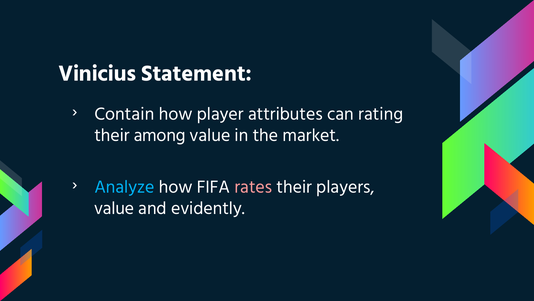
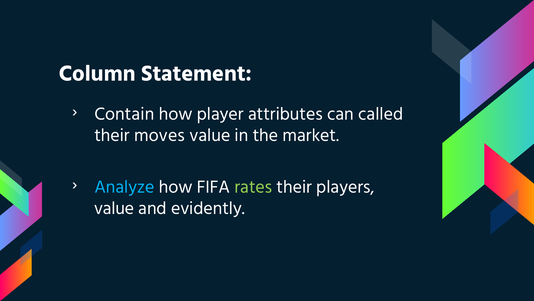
Vinicius: Vinicius -> Column
rating: rating -> called
among: among -> moves
rates colour: pink -> light green
